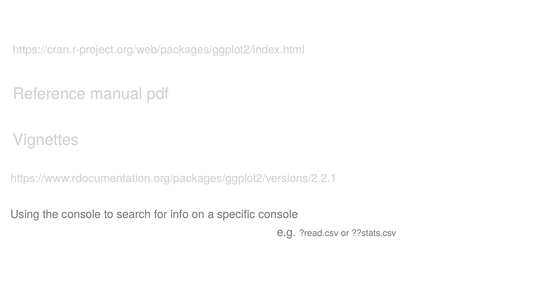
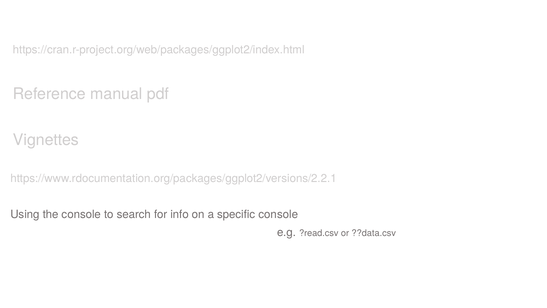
??stats.csv: ??stats.csv -> ??data.csv
